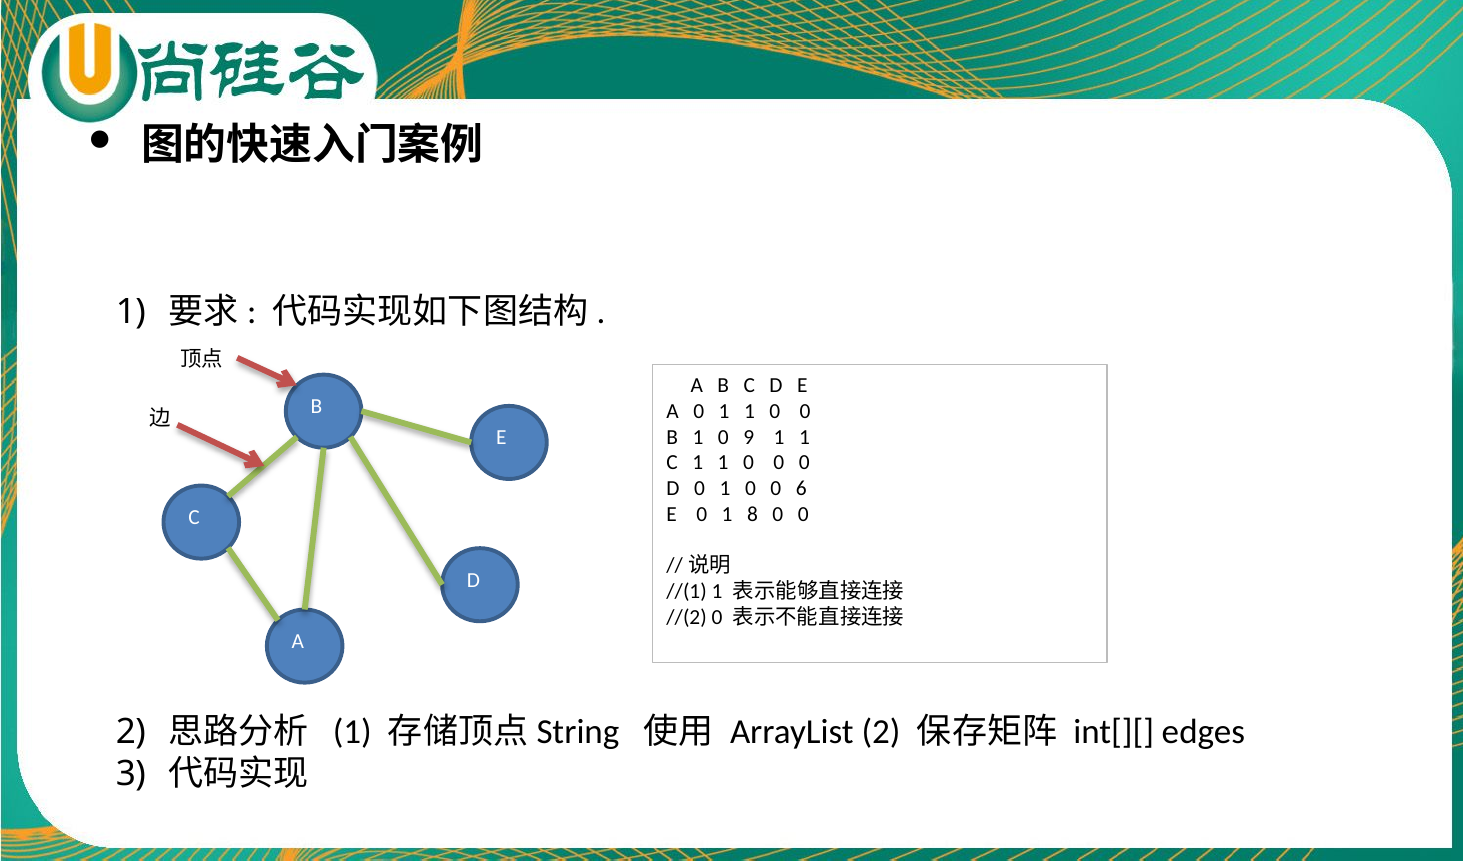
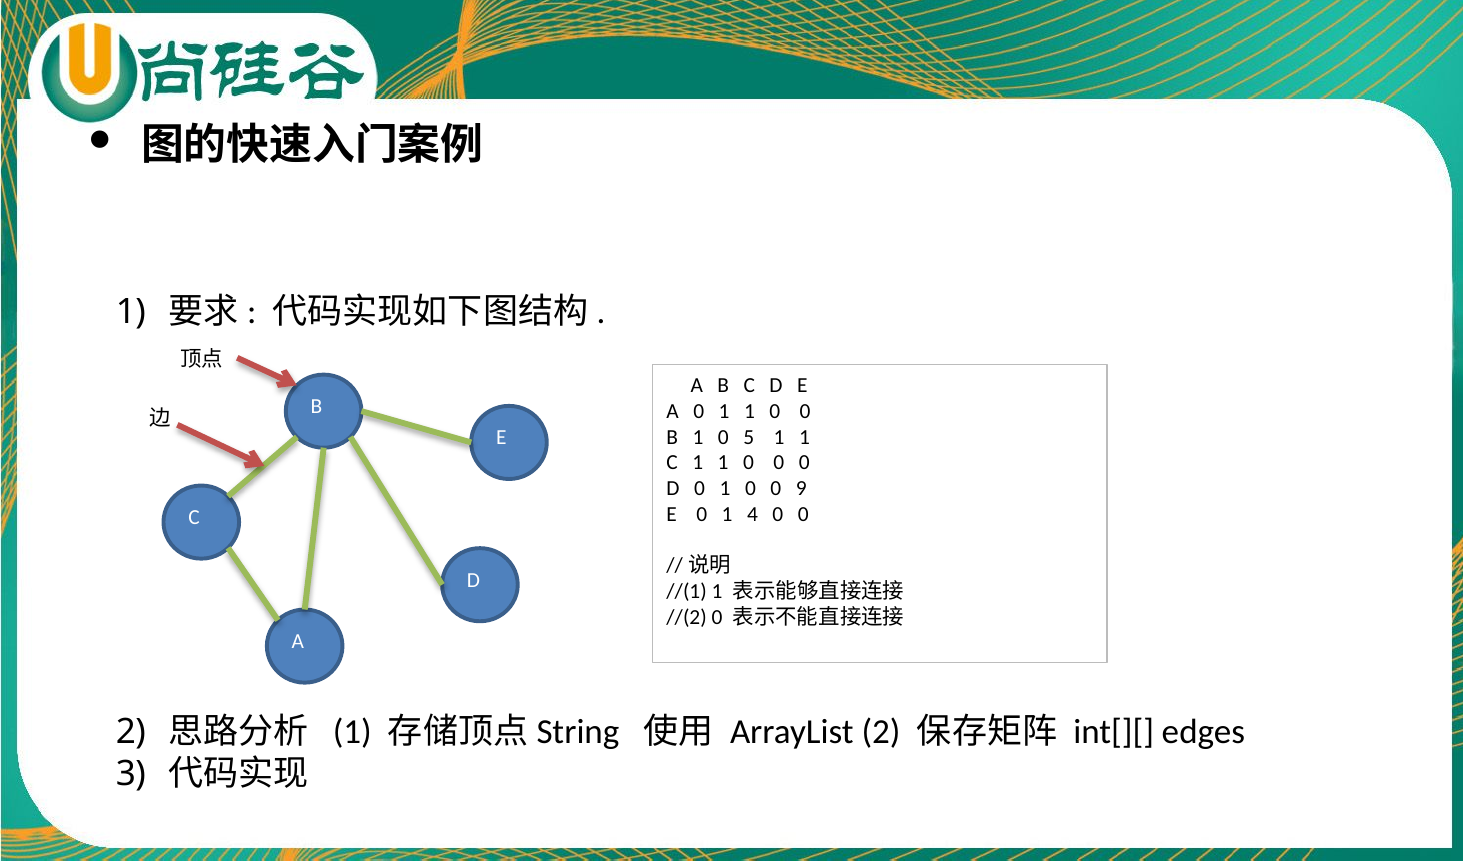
9: 9 -> 5
6: 6 -> 9
8: 8 -> 4
